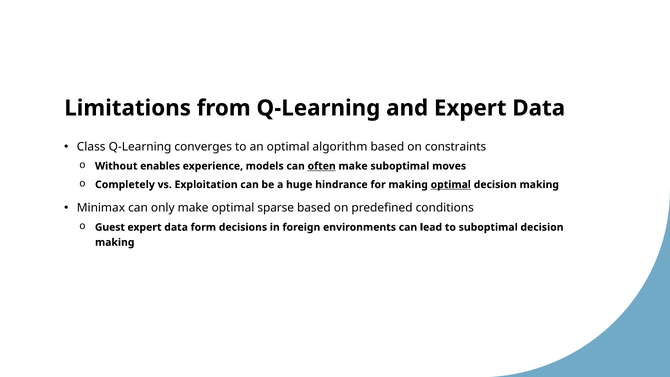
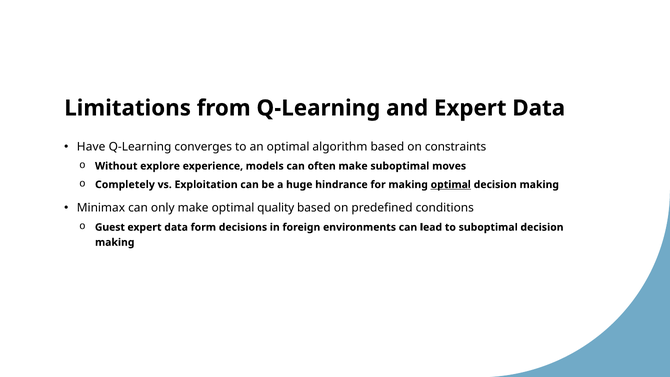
Class: Class -> Have
enables: enables -> explore
often underline: present -> none
sparse: sparse -> quality
